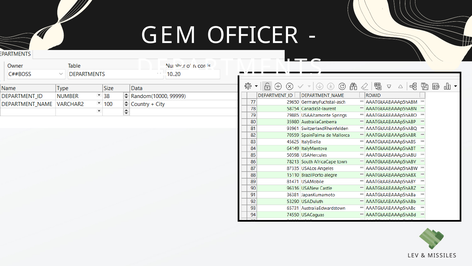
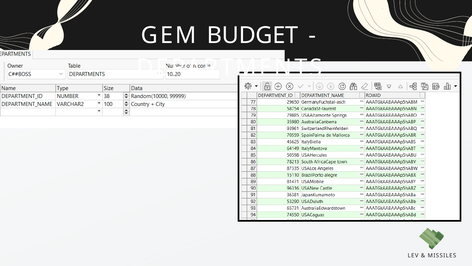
OFFICER: OFFICER -> BUDGET
